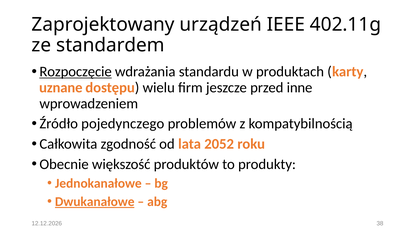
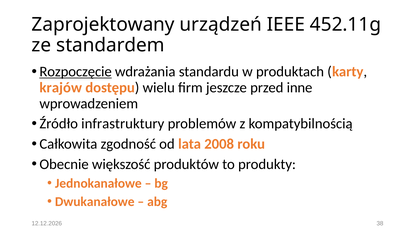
402.11g: 402.11g -> 452.11g
uznane: uznane -> krajów
pojedynczego: pojedynczego -> infrastruktury
2052: 2052 -> 2008
Dwukanałowe underline: present -> none
